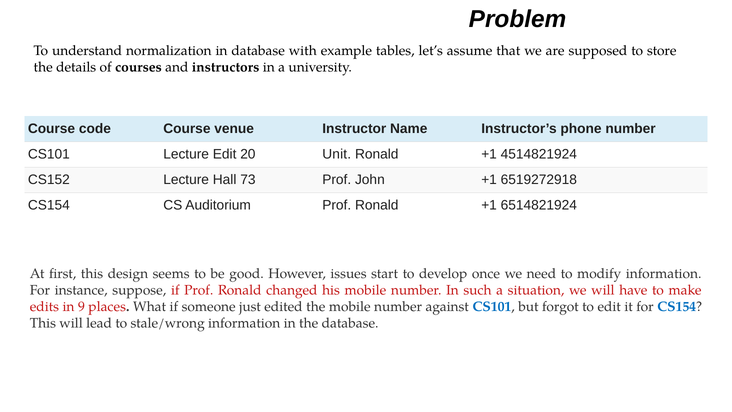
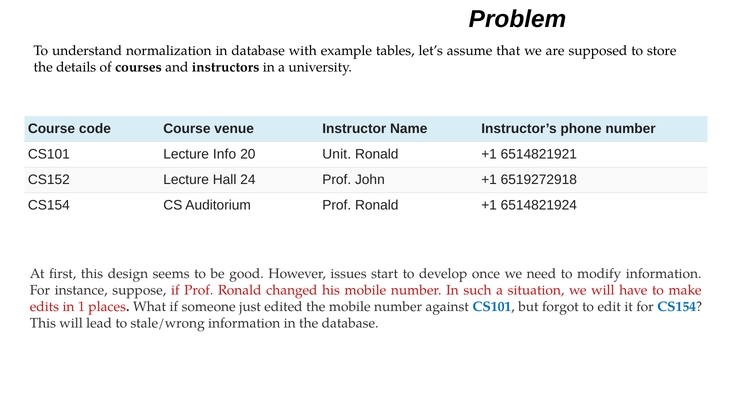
Lecture Edit: Edit -> Info
4514821924: 4514821924 -> 6514821921
73: 73 -> 24
9: 9 -> 1
